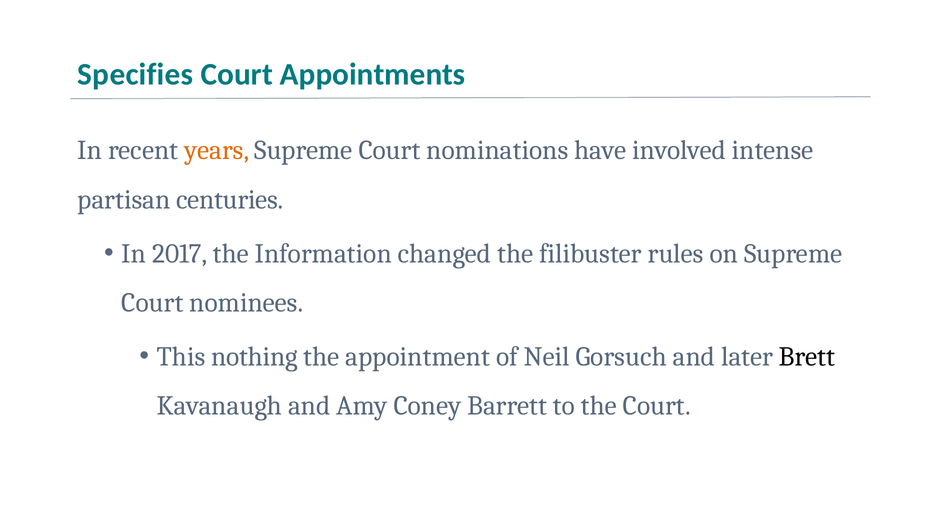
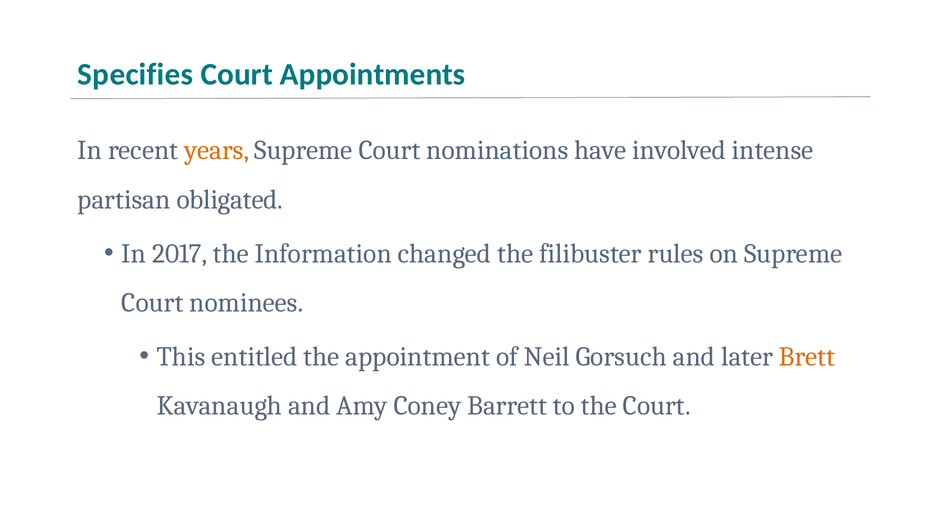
centuries: centuries -> obligated
nothing: nothing -> entitled
Brett colour: black -> orange
